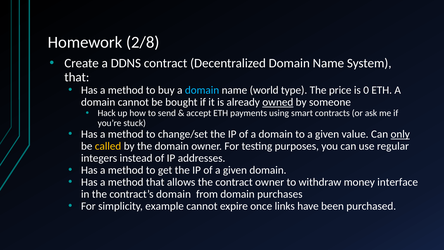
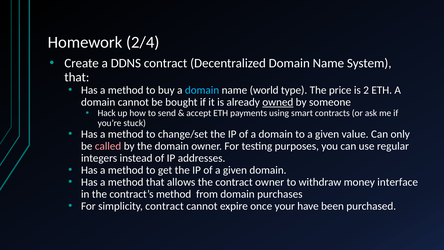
2/8: 2/8 -> 2/4
0: 0 -> 2
only underline: present -> none
called colour: yellow -> pink
contract’s domain: domain -> method
simplicity example: example -> contract
links: links -> your
